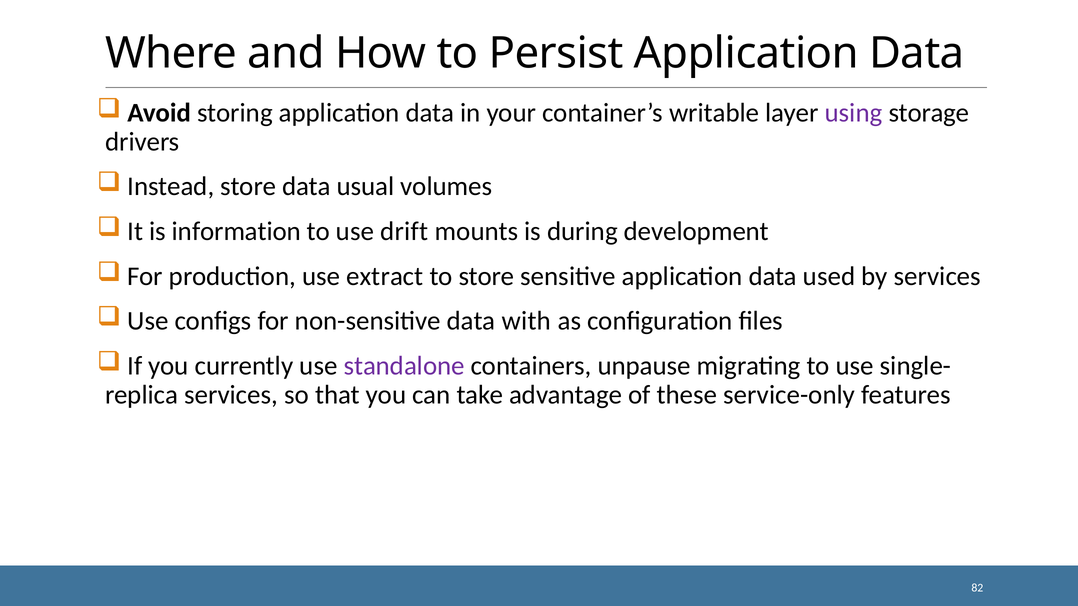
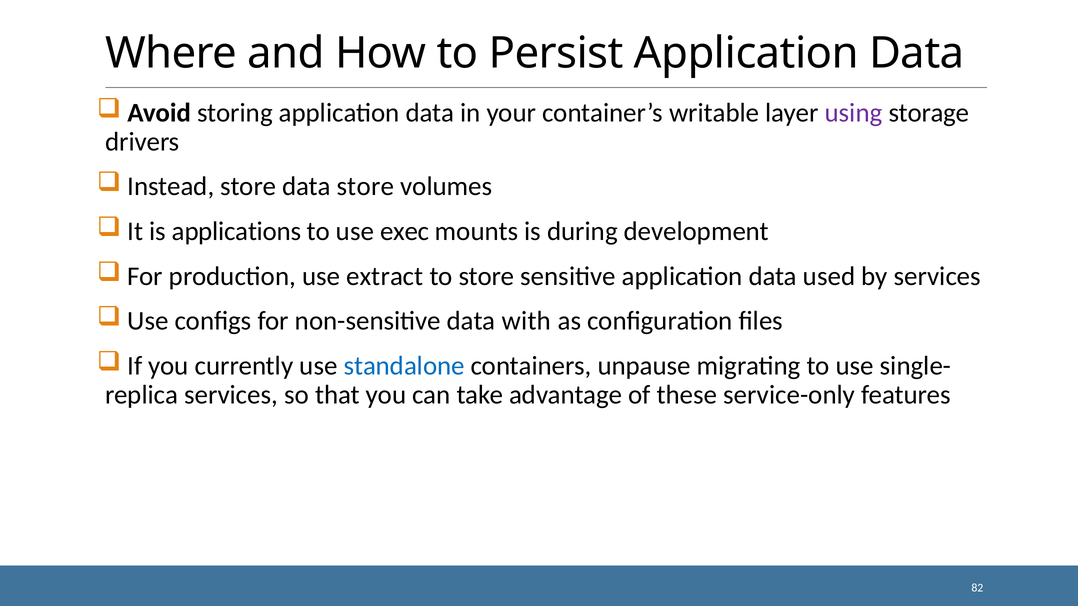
data usual: usual -> store
information: information -> applications
drift: drift -> exec
standalone colour: purple -> blue
